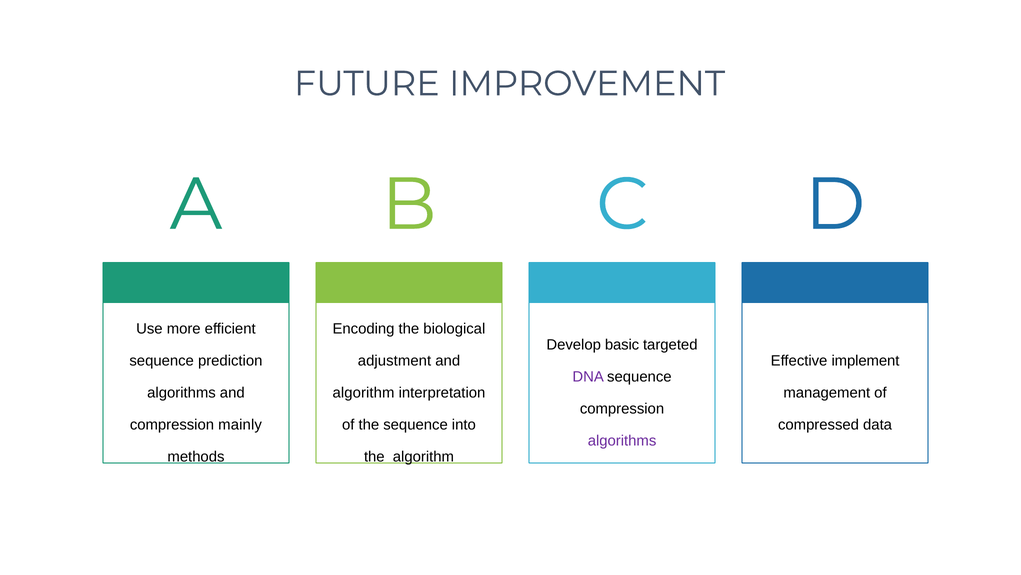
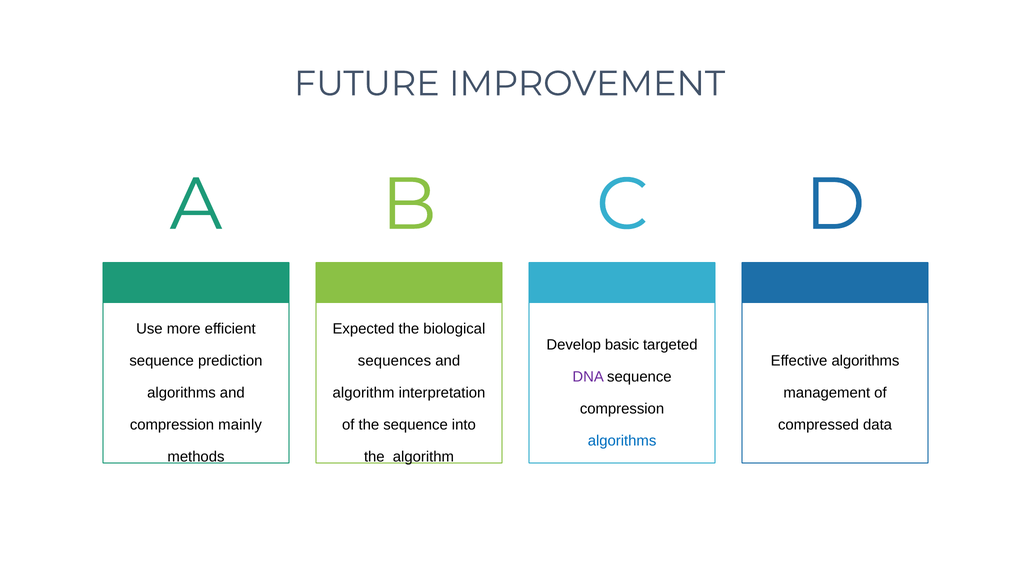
Encoding: Encoding -> Expected
adjustment: adjustment -> sequences
Effective implement: implement -> algorithms
algorithms at (622, 440) colour: purple -> blue
